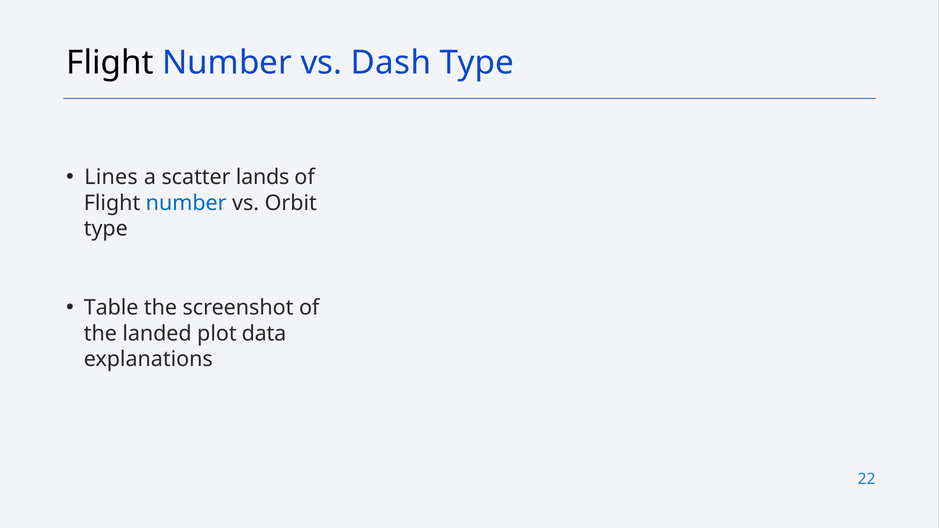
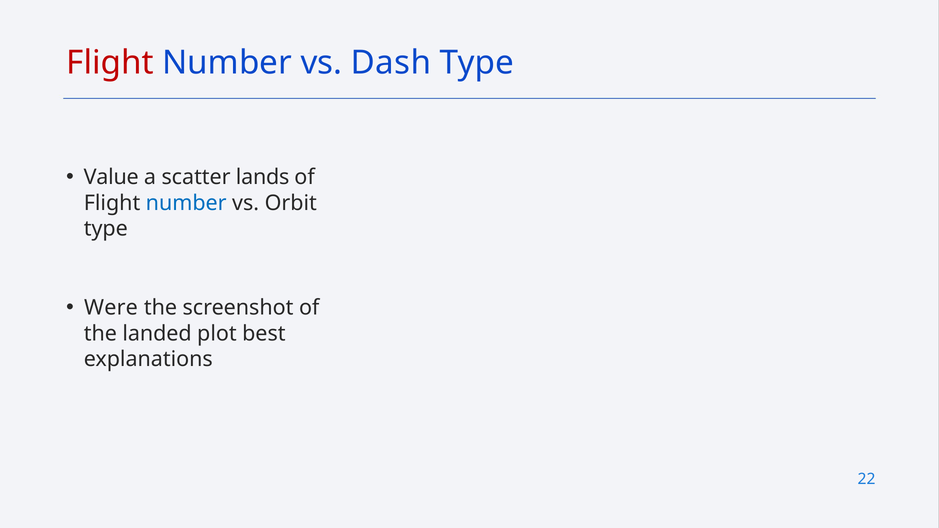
Flight at (110, 63) colour: black -> red
Lines: Lines -> Value
Table: Table -> Were
data: data -> best
